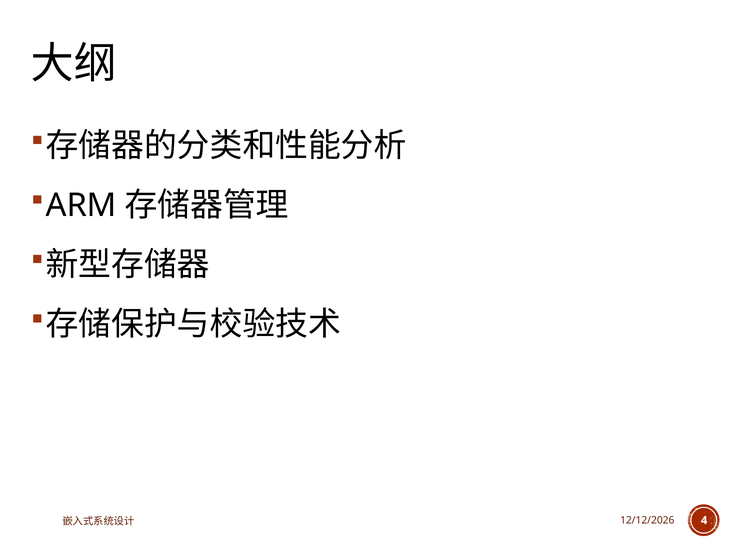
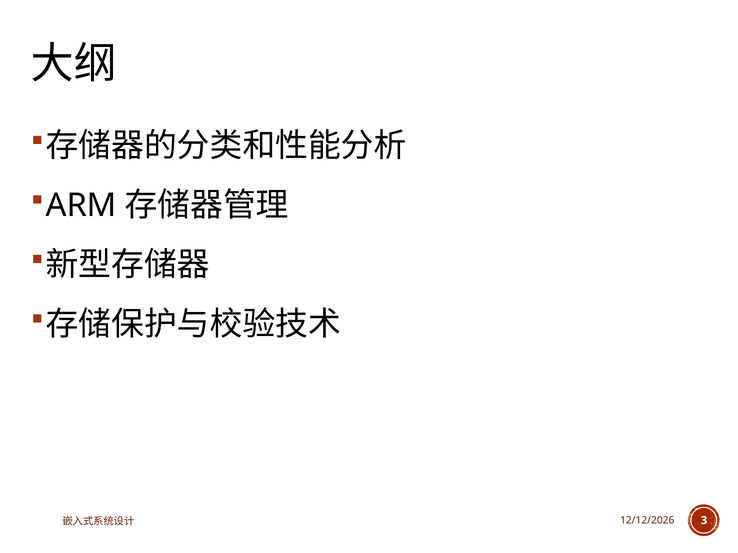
4: 4 -> 3
